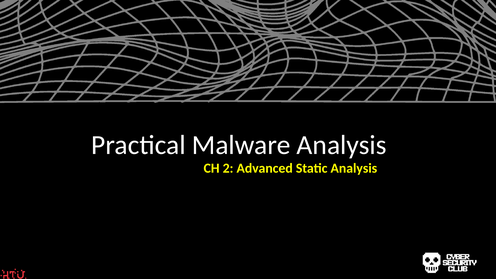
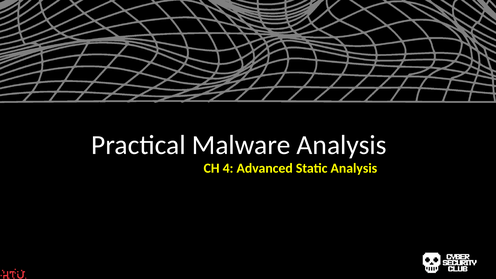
2: 2 -> 4
